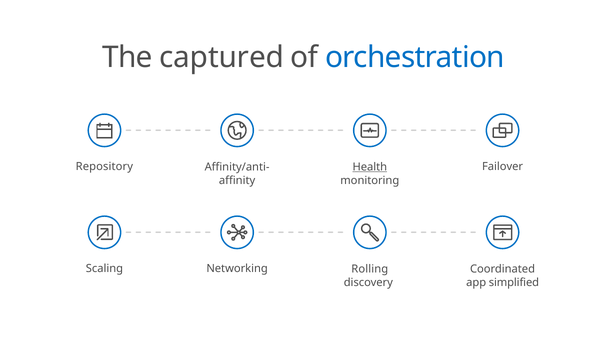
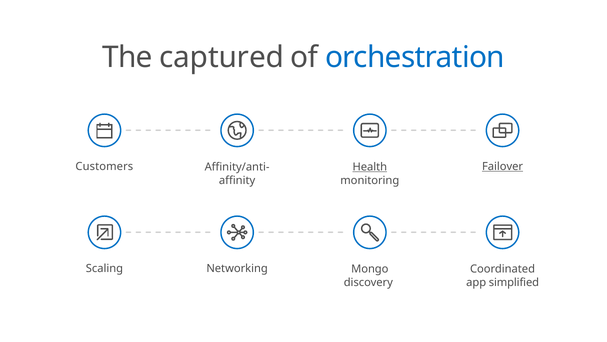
Repository: Repository -> Customers
Failover underline: none -> present
Rolling: Rolling -> Mongo
